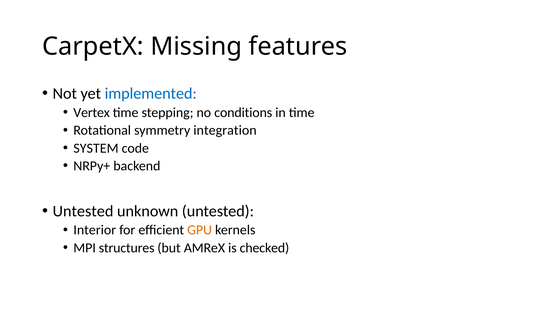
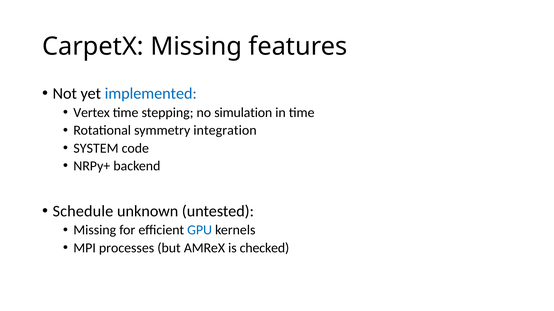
conditions: conditions -> simulation
Untested at (83, 211): Untested -> Schedule
Interior at (95, 231): Interior -> Missing
GPU colour: orange -> blue
structures: structures -> processes
